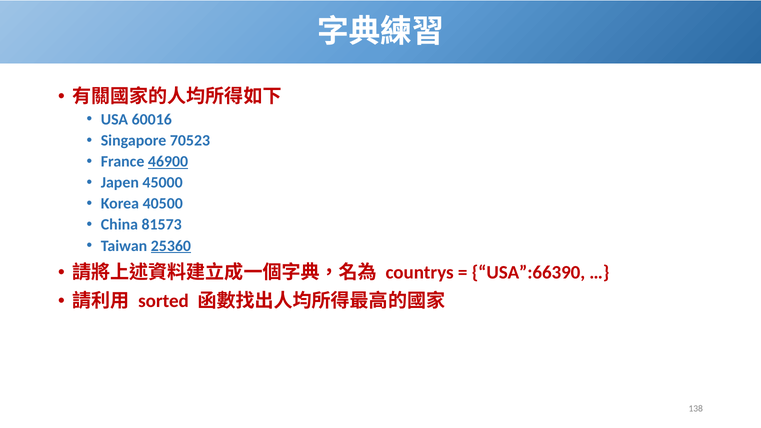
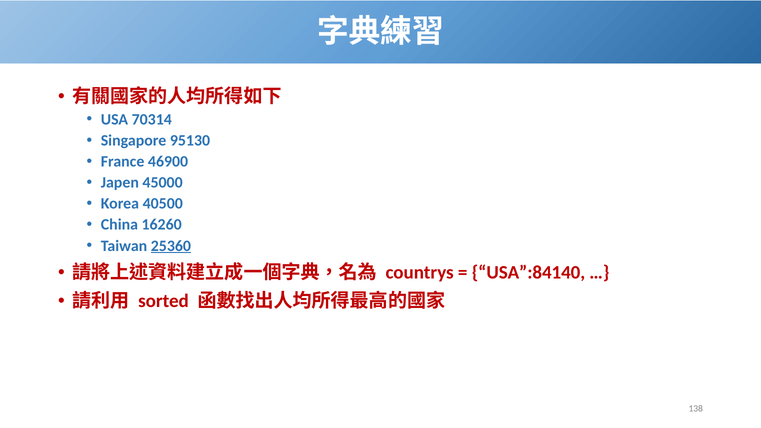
60016: 60016 -> 70314
70523: 70523 -> 95130
46900 underline: present -> none
81573: 81573 -> 16260
USA”:66390: USA”:66390 -> USA”:84140
